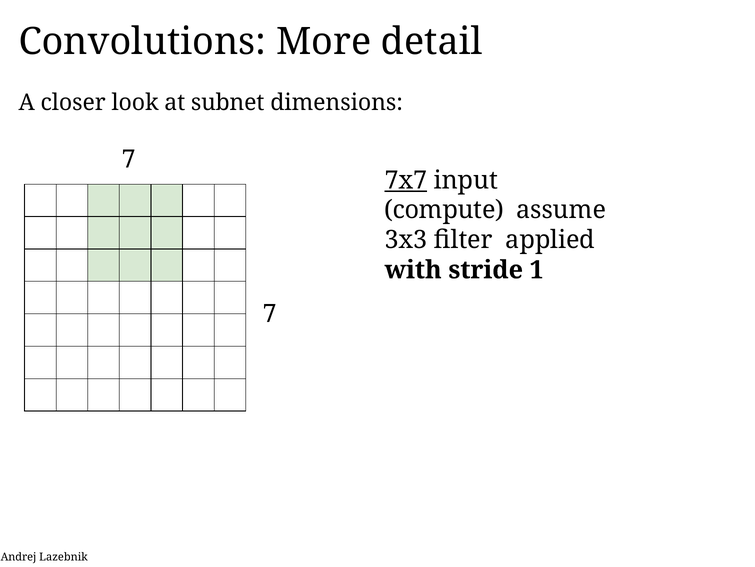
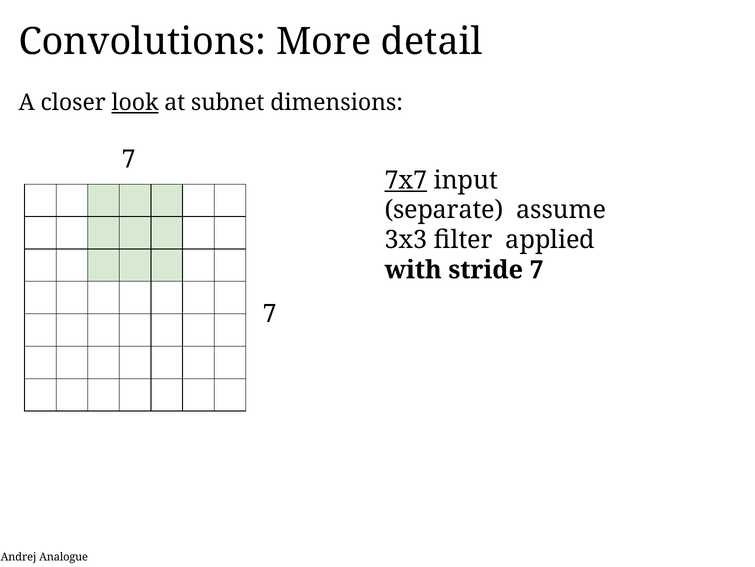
look underline: none -> present
compute: compute -> separate
stride 1: 1 -> 7
Lazebnik: Lazebnik -> Analogue
